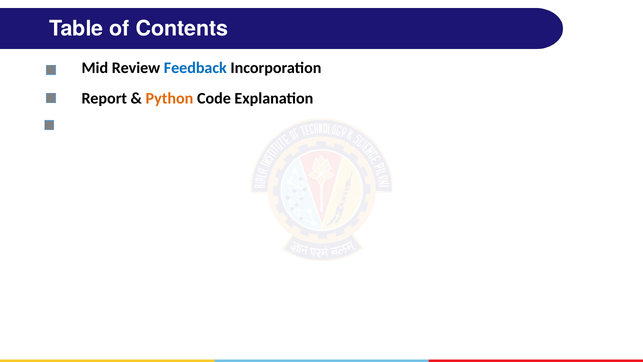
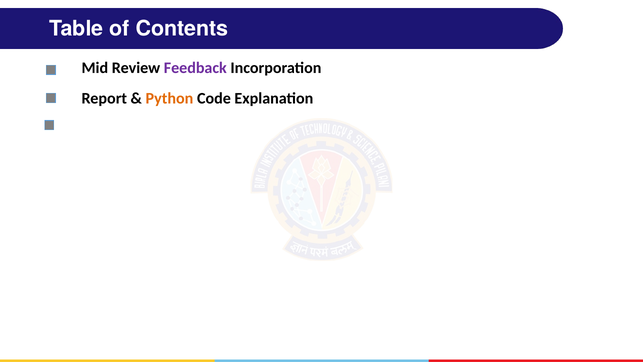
Feedback colour: blue -> purple
